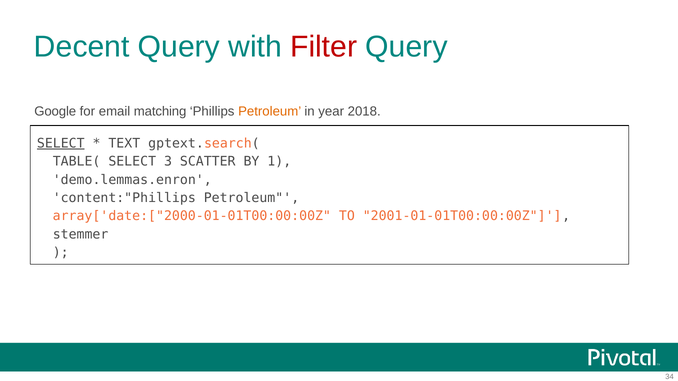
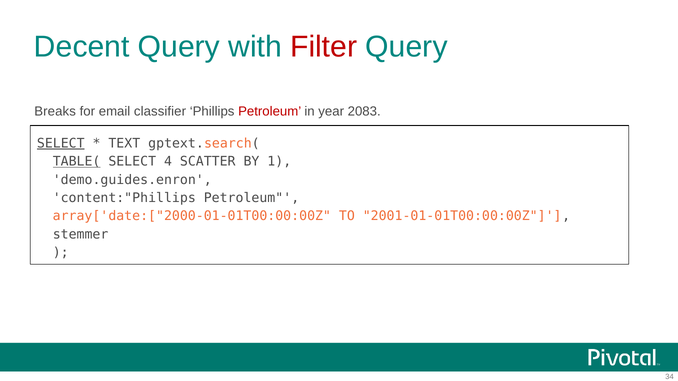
Google: Google -> Breaks
matching: matching -> classifier
Petroleum at (270, 111) colour: orange -> red
2018: 2018 -> 2083
TABLE( underline: none -> present
3: 3 -> 4
demo.lemmas.enron: demo.lemmas.enron -> demo.guides.enron
